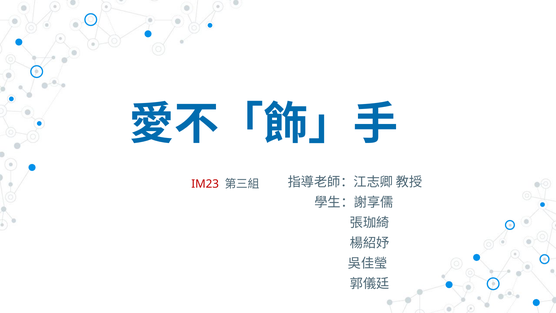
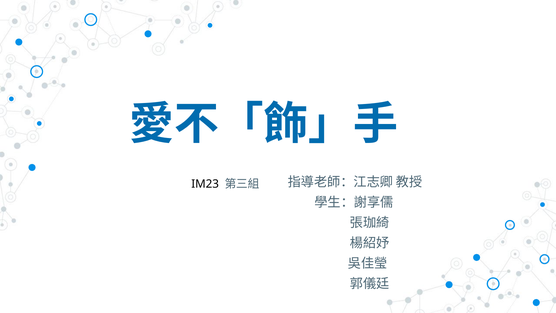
IM23 colour: red -> black
